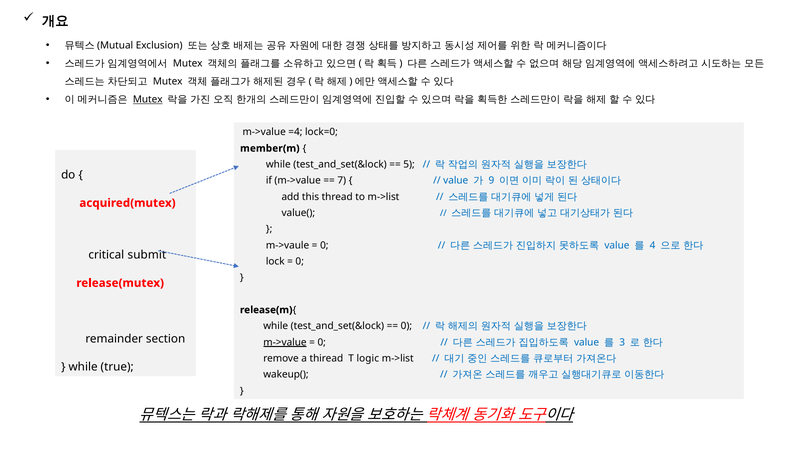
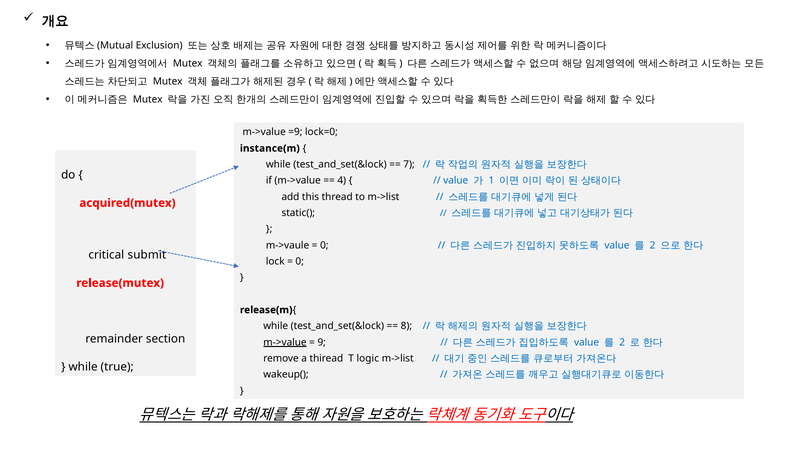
Mutex at (148, 99) underline: present -> none
=4: =4 -> =9
member(m: member(m -> instance(m
5: 5 -> 7
7: 7 -> 4
9: 9 -> 1
value(: value( -> static(
4 at (653, 245): 4 -> 2
0 at (406, 326): 0 -> 8
0 at (322, 342): 0 -> 9
3 at (622, 342): 3 -> 2
